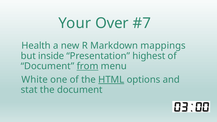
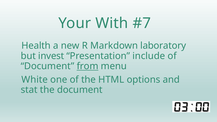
Over: Over -> With
mappings: mappings -> laboratory
inside: inside -> invest
highest: highest -> include
HTML underline: present -> none
